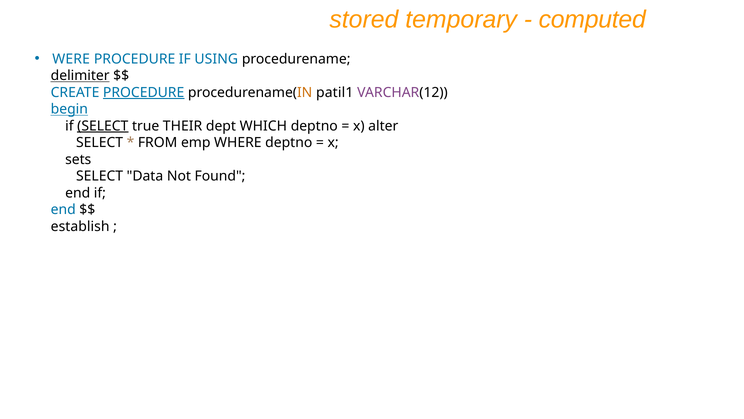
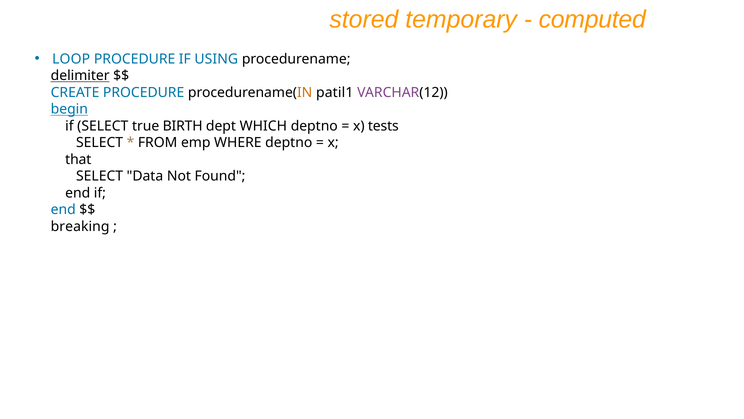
WERE: WERE -> LOOP
PROCEDURE at (144, 92) underline: present -> none
SELECT at (103, 126) underline: present -> none
THEIR: THEIR -> BIRTH
alter: alter -> tests
sets: sets -> that
establish: establish -> breaking
